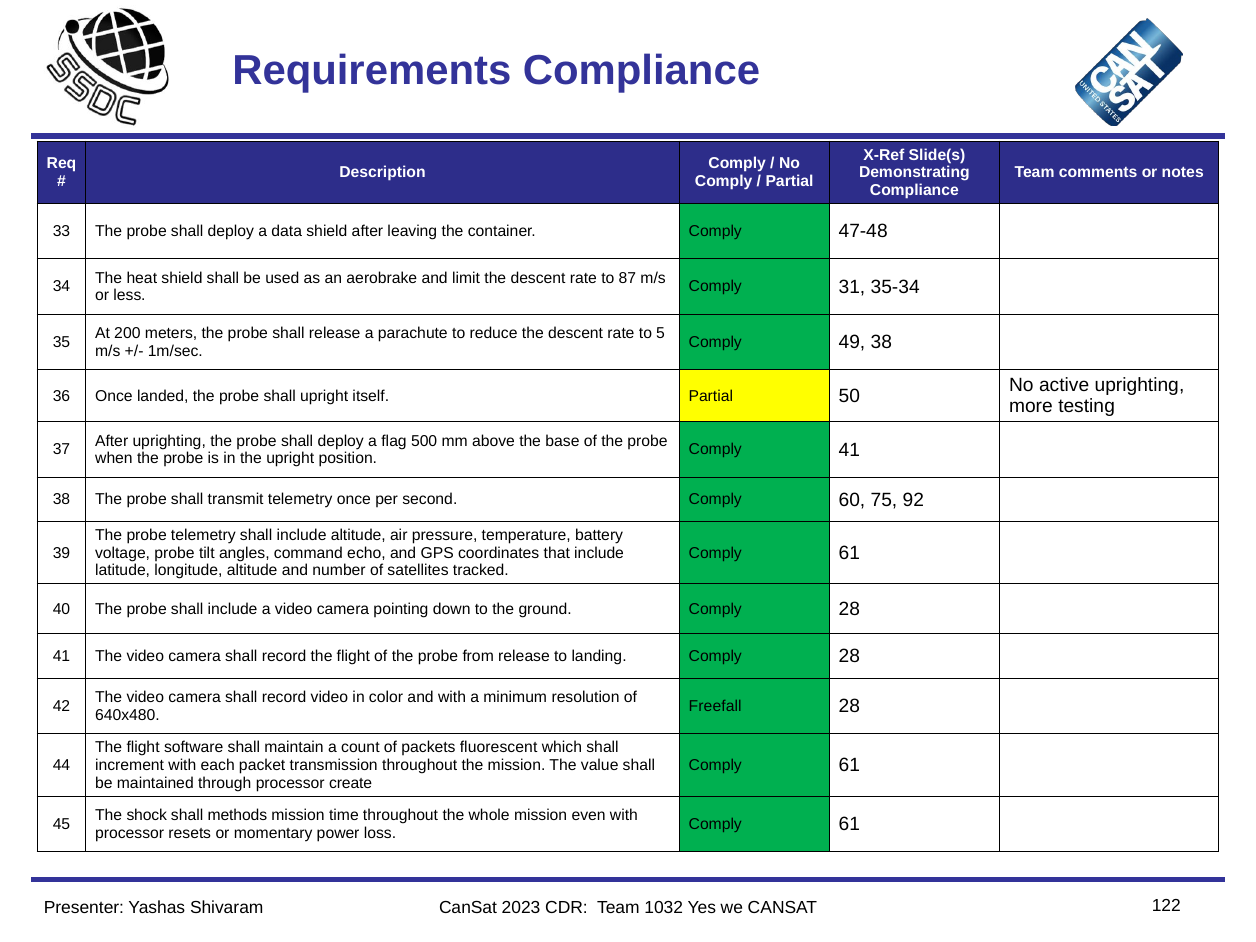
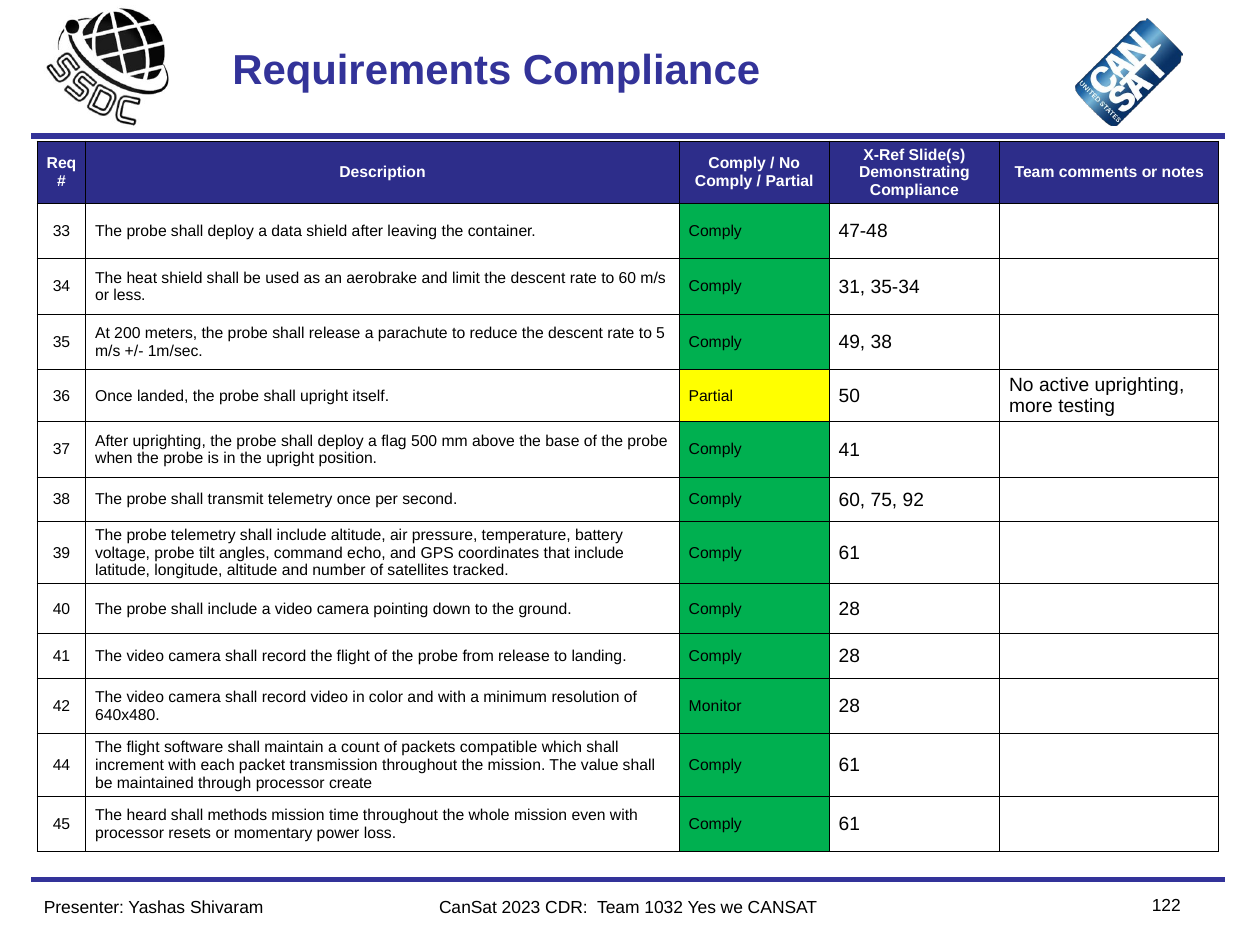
to 87: 87 -> 60
Freefall: Freefall -> Monitor
fluorescent: fluorescent -> compatible
shock: shock -> heard
